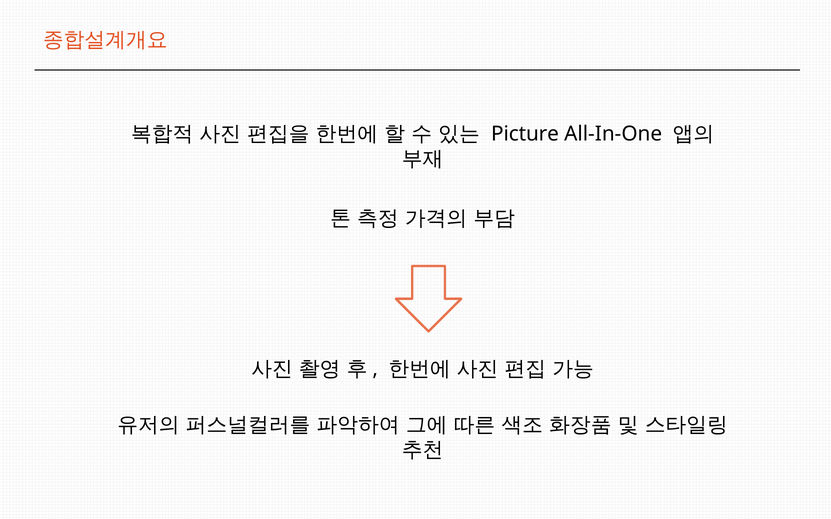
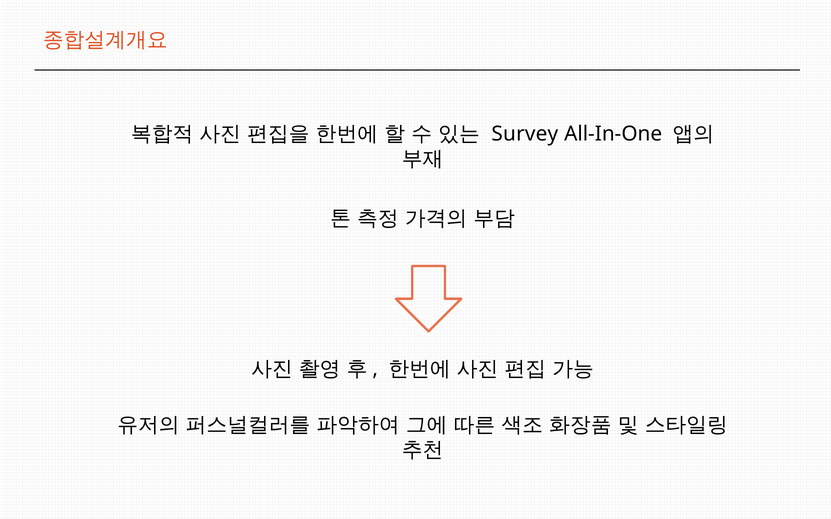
Picture: Picture -> Survey
